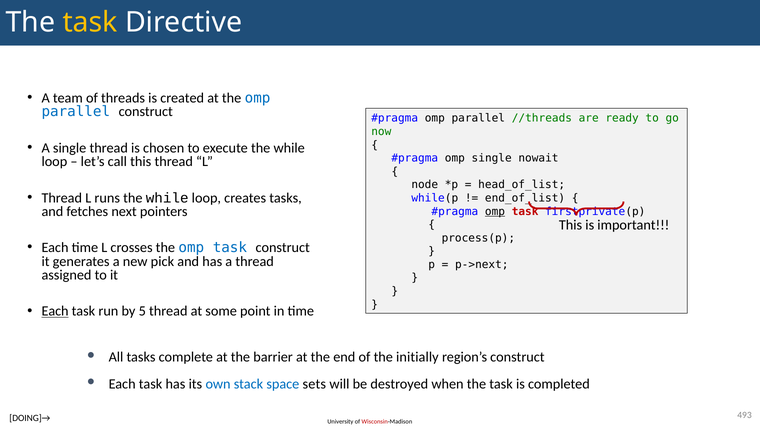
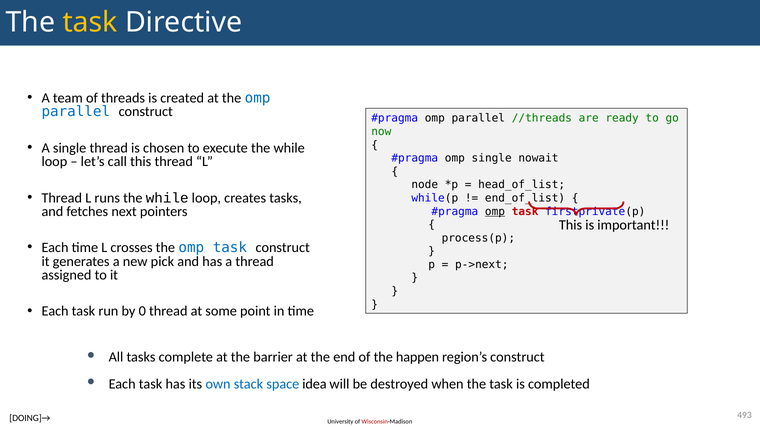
Each at (55, 312) underline: present -> none
5: 5 -> 0
initially: initially -> happen
sets: sets -> idea
